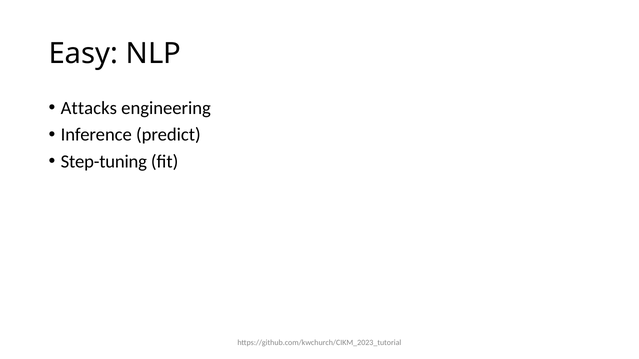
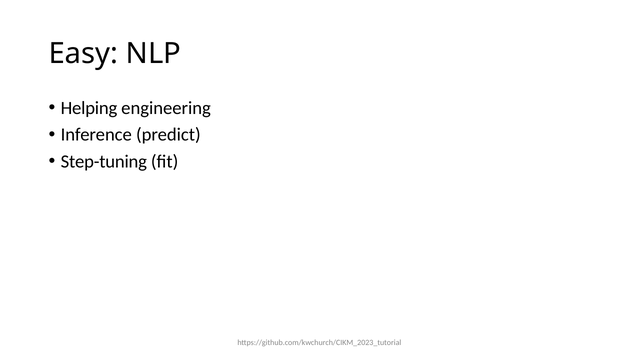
Attacks: Attacks -> Helping
